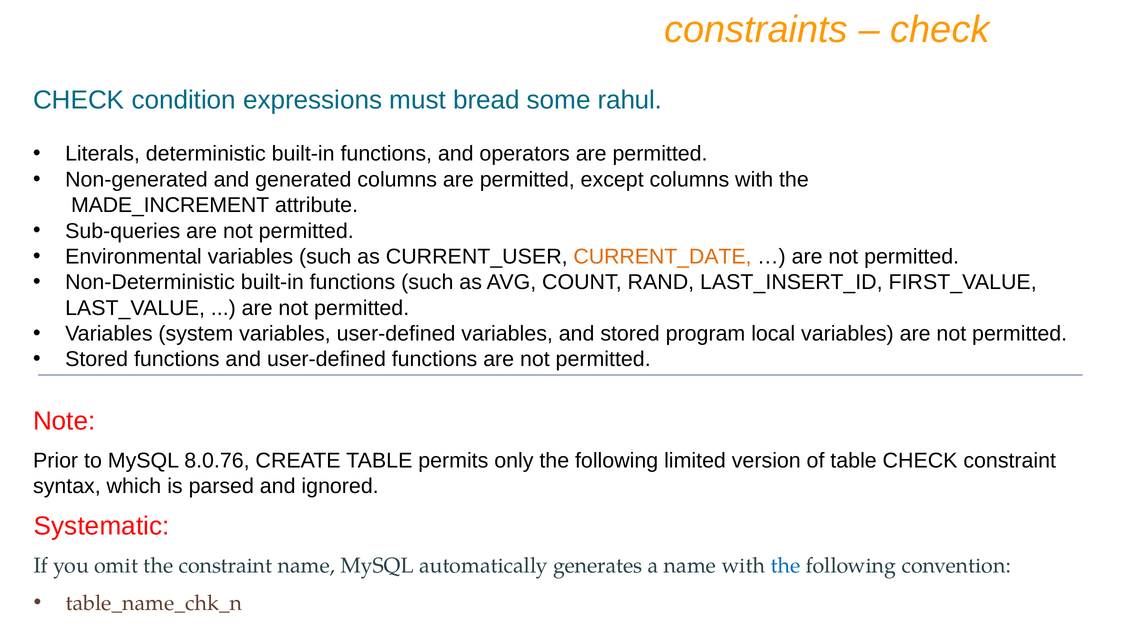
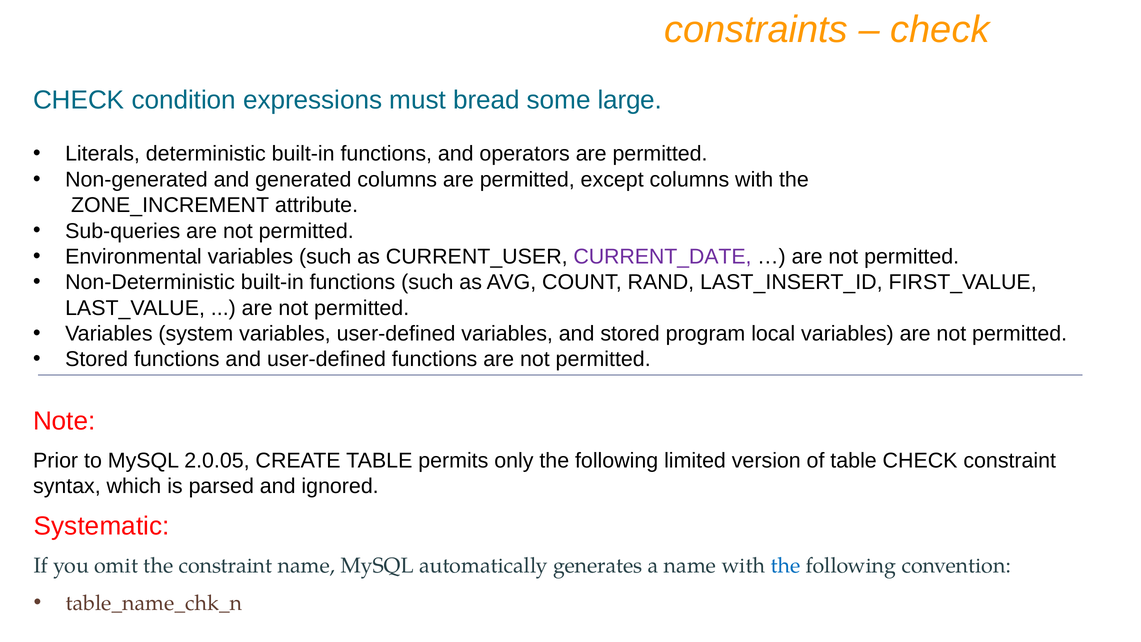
rahul: rahul -> large
MADE_INCREMENT: MADE_INCREMENT -> ZONE_INCREMENT
CURRENT_DATE colour: orange -> purple
8.0.76: 8.0.76 -> 2.0.05
